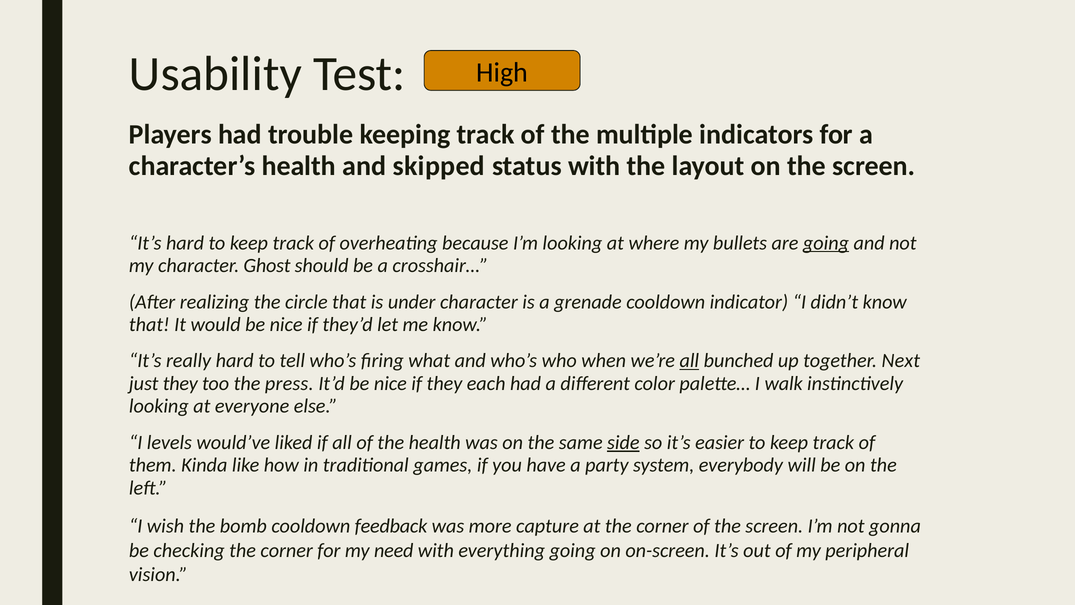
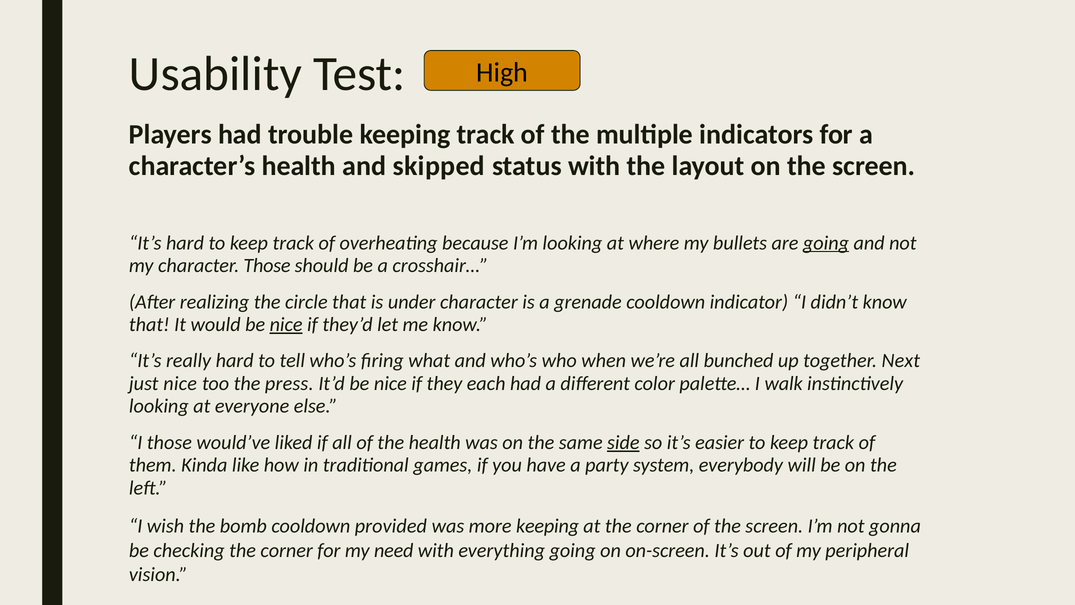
character Ghost: Ghost -> Those
nice at (286, 324) underline: none -> present
all at (689, 361) underline: present -> none
just they: they -> nice
I levels: levels -> those
feedback: feedback -> provided
more capture: capture -> keeping
